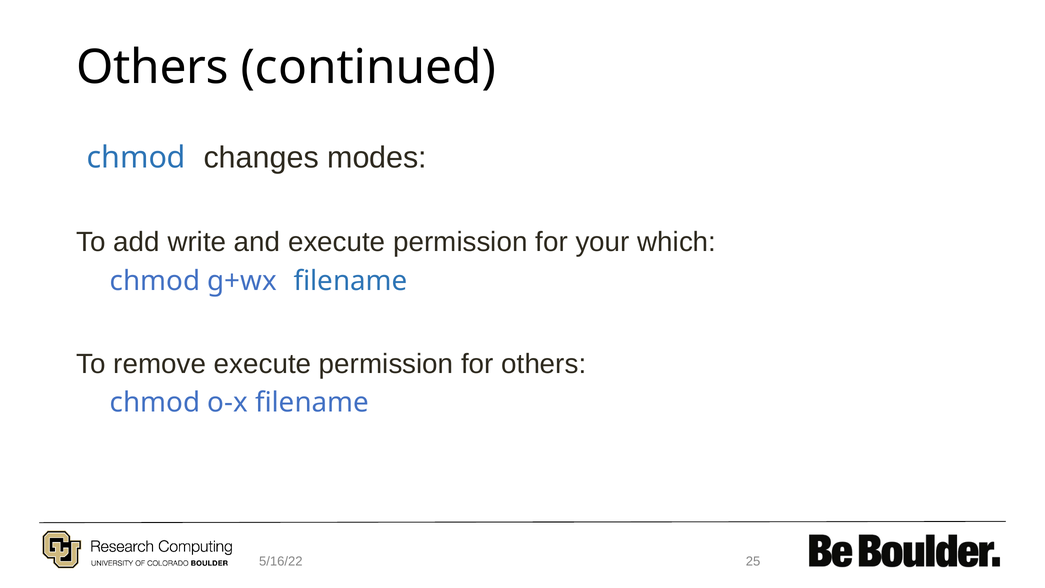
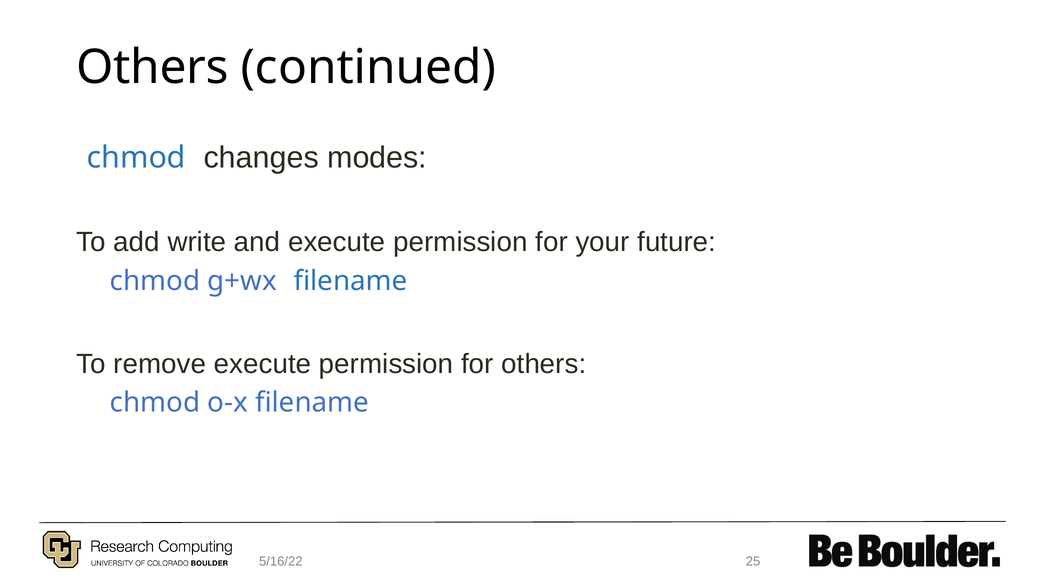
which: which -> future
